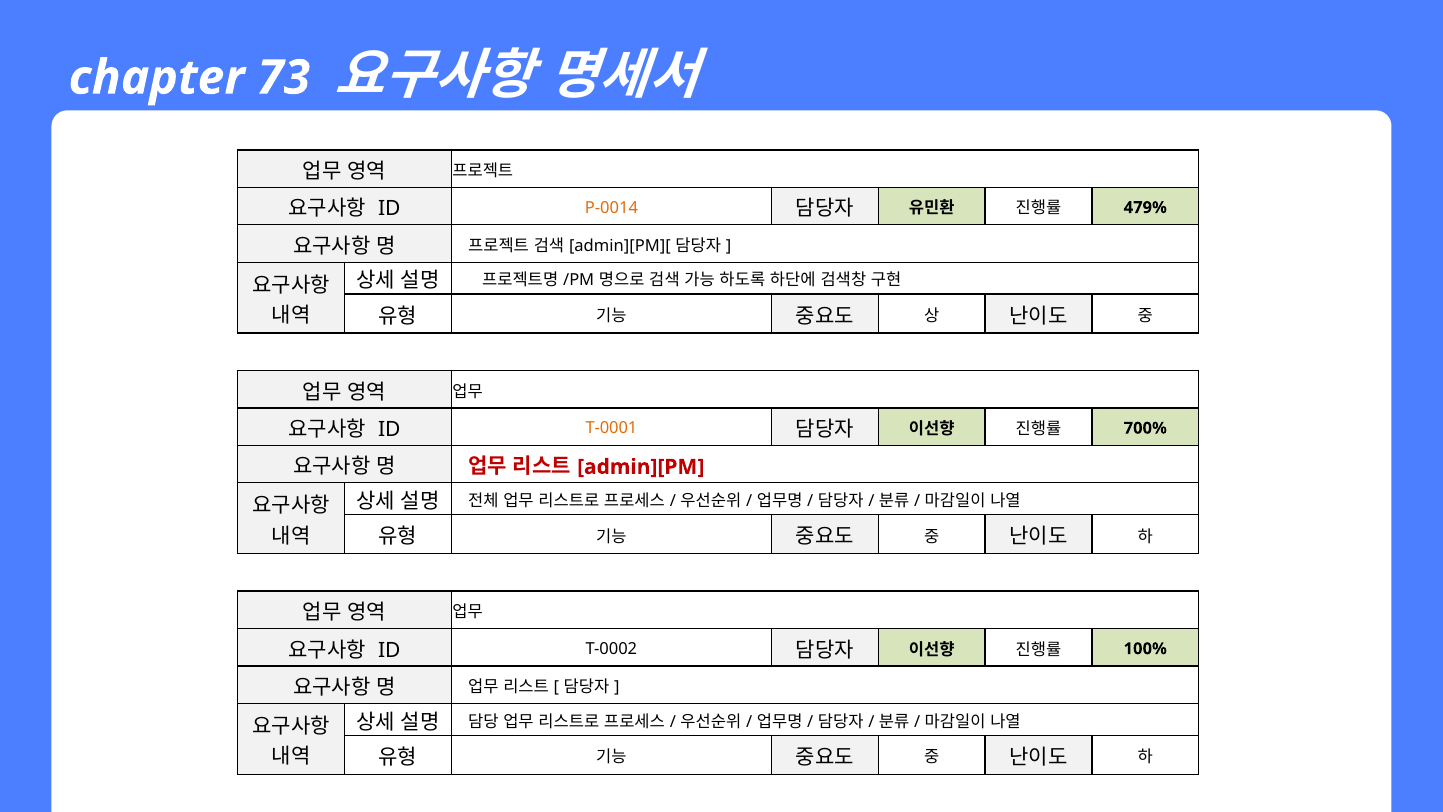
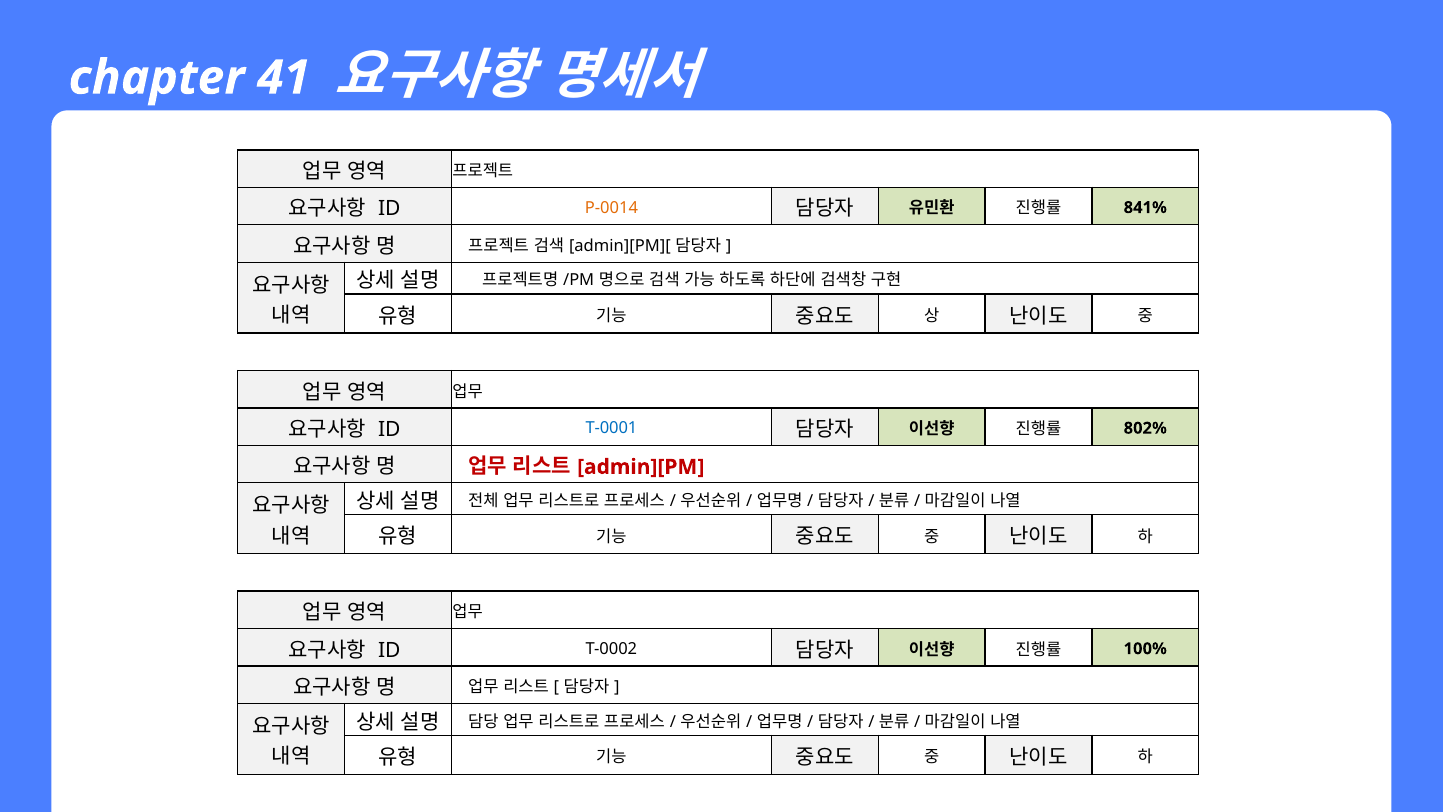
73: 73 -> 41
479%: 479% -> 841%
T-0001 colour: orange -> blue
700%: 700% -> 802%
